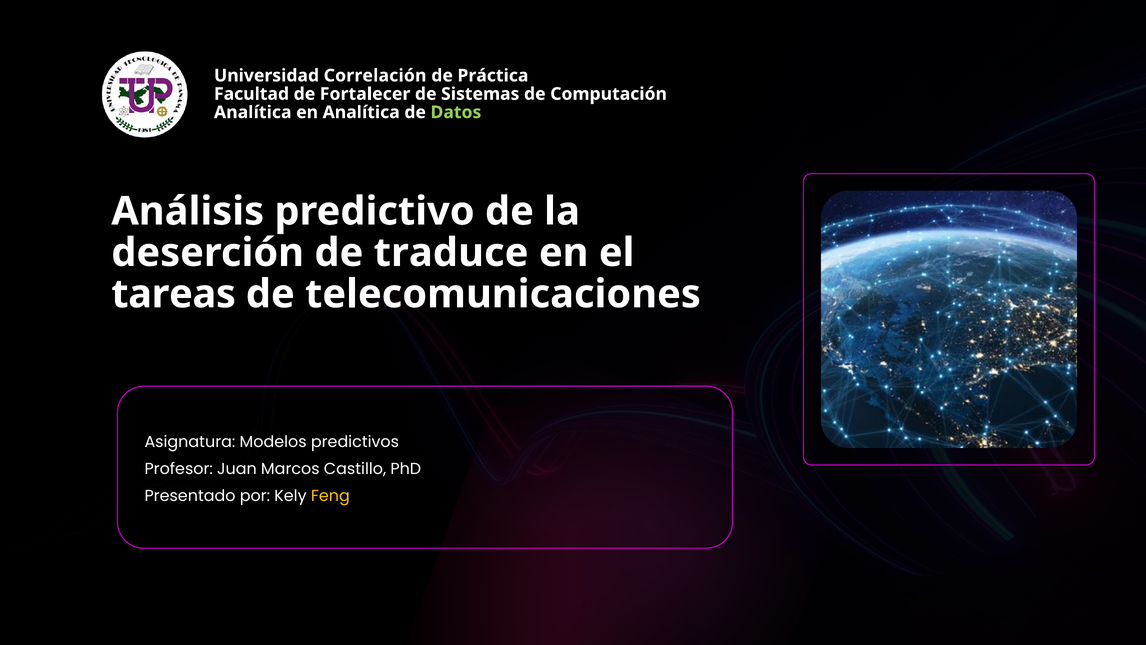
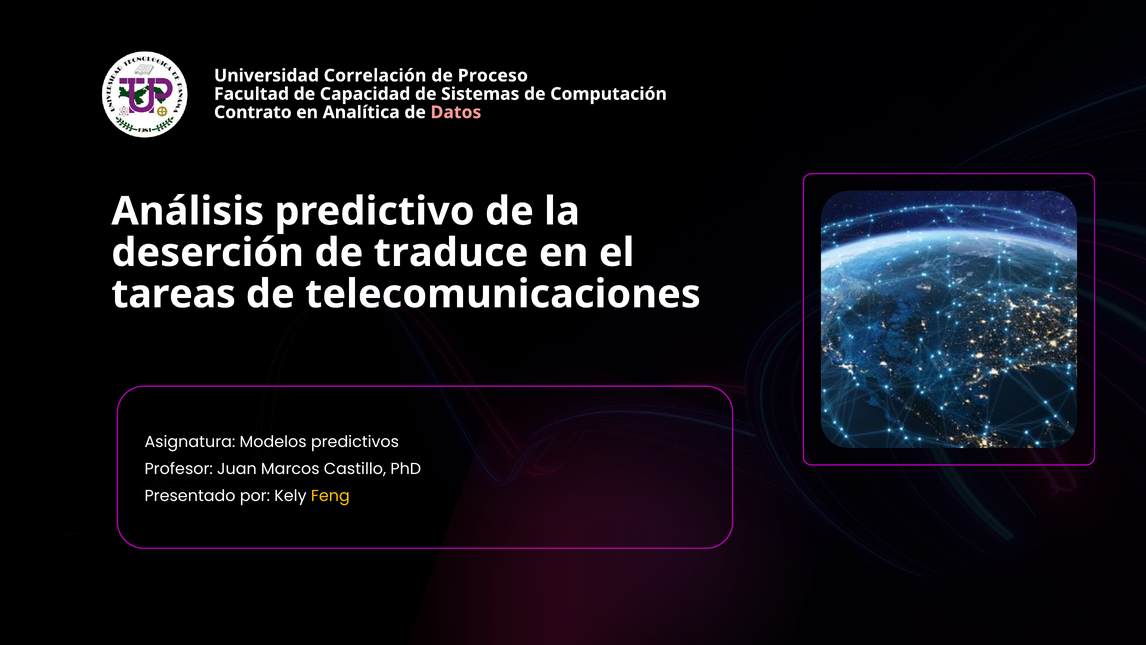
Práctica: Práctica -> Proceso
Fortalecer: Fortalecer -> Capacidad
Analítica at (253, 112): Analítica -> Contrato
Datos colour: light green -> pink
